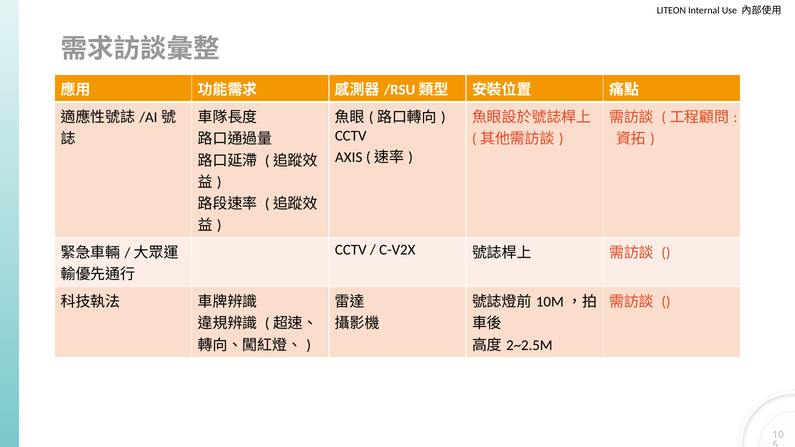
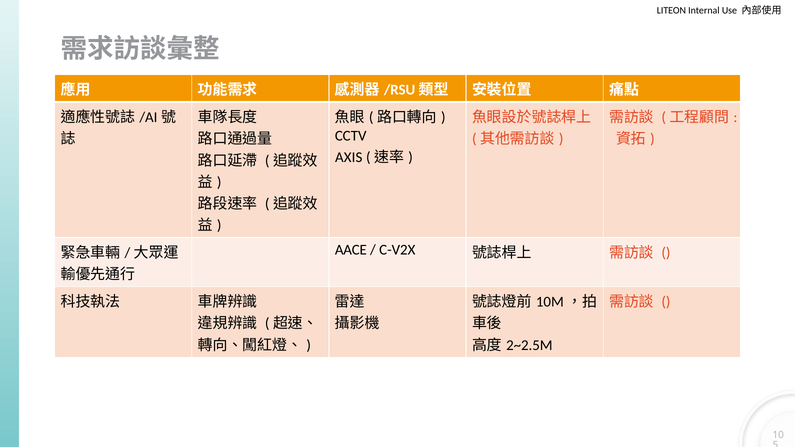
CCTV at (351, 250): CCTV -> AACE
